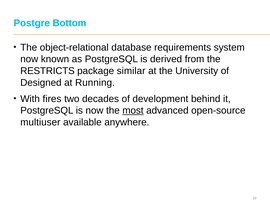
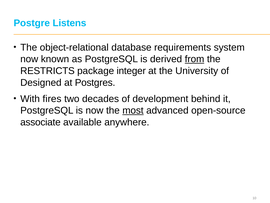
Bottom: Bottom -> Listens
from underline: none -> present
similar: similar -> integer
Running: Running -> Postgres
multiuser: multiuser -> associate
